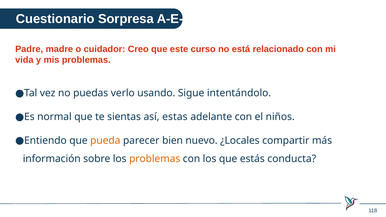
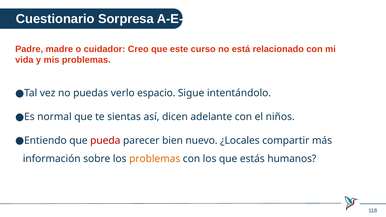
usando: usando -> espacio
estas: estas -> dicen
pueda colour: orange -> red
conducta: conducta -> humanos
